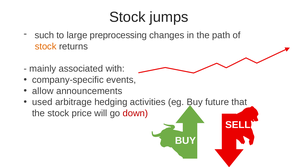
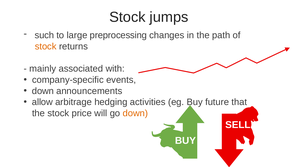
allow at (43, 91): allow -> down
used: used -> allow
down at (135, 113) colour: red -> orange
